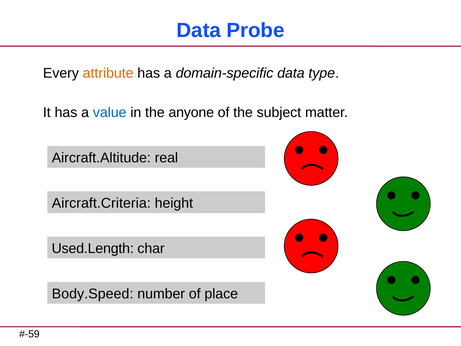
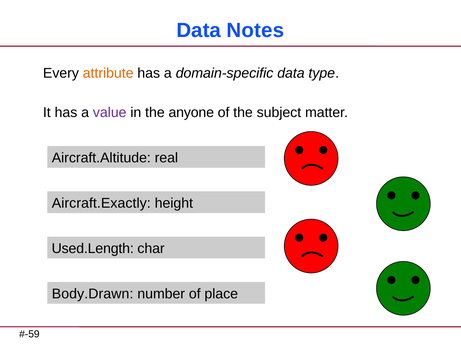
Probe: Probe -> Notes
value colour: blue -> purple
Aircraft.Criteria: Aircraft.Criteria -> Aircraft.Exactly
Body.Speed: Body.Speed -> Body.Drawn
